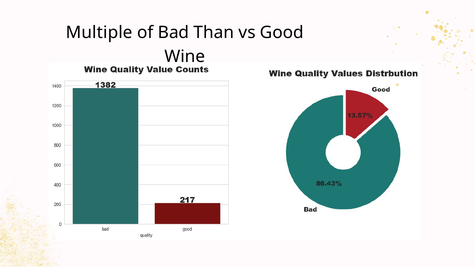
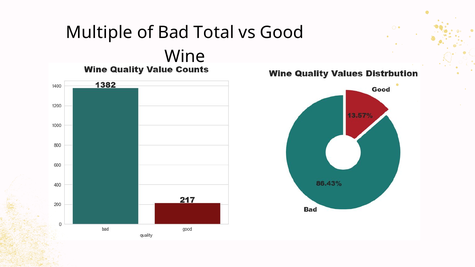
Than: Than -> Total
